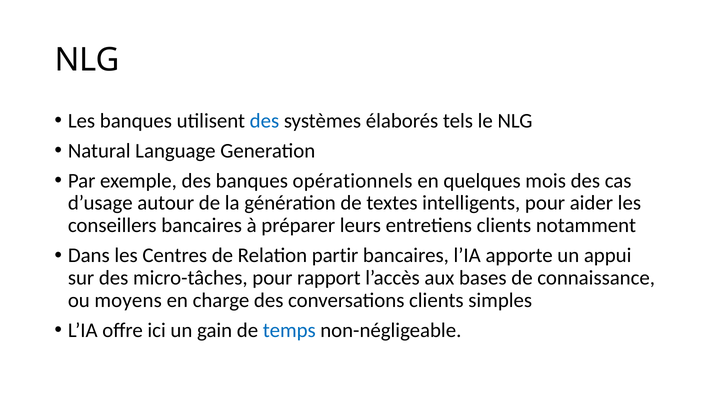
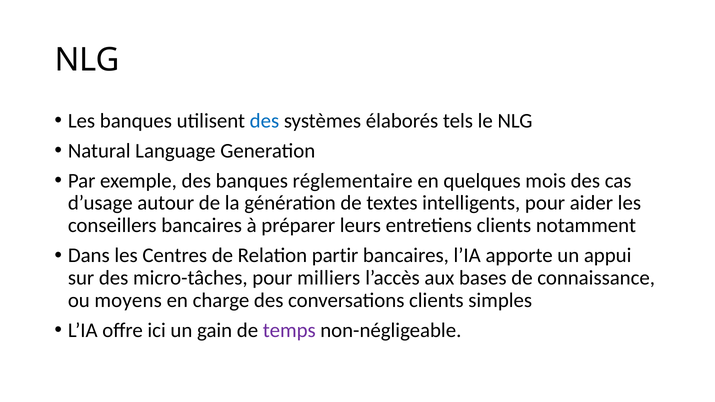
opérationnels: opérationnels -> réglementaire
rapport: rapport -> milliers
temps colour: blue -> purple
